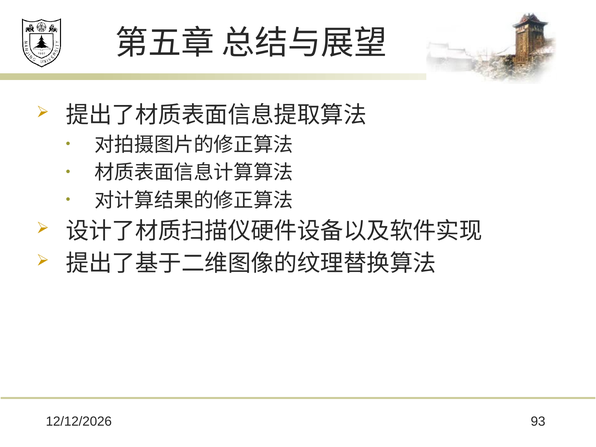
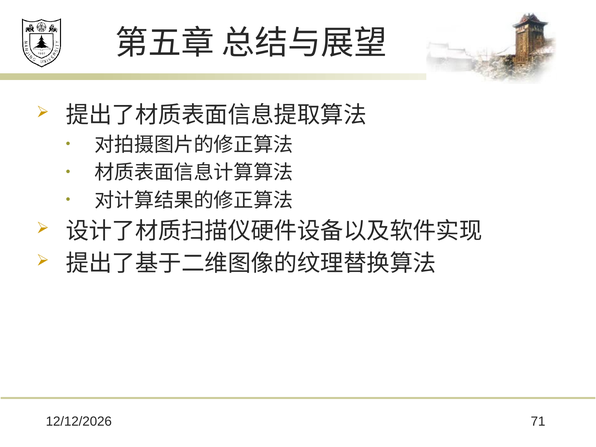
93: 93 -> 71
